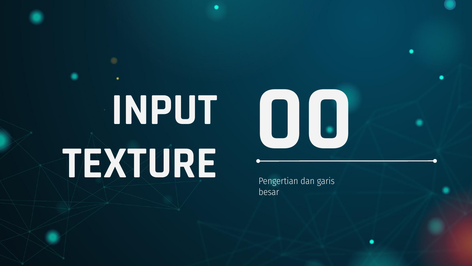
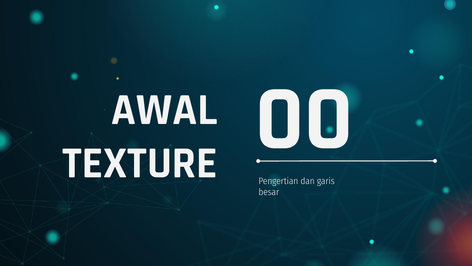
INPUT: INPUT -> AWAL
